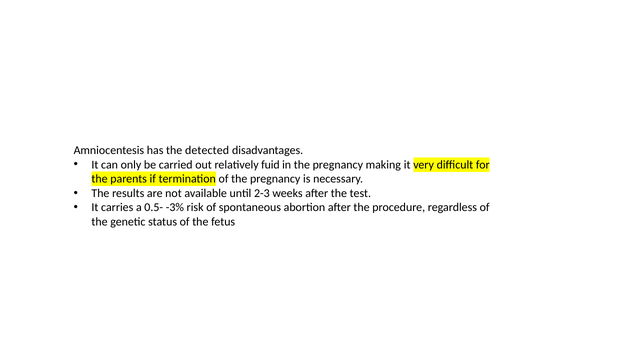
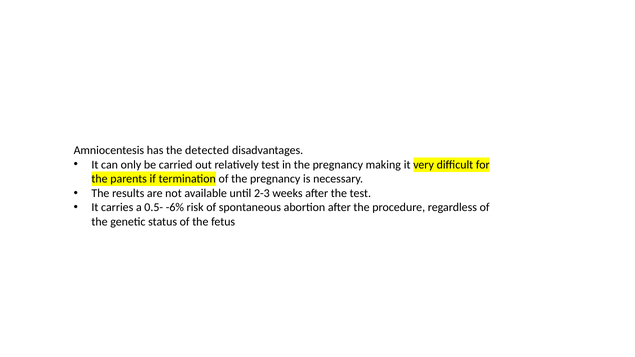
relatively fuid: fuid -> test
-3%: -3% -> -6%
